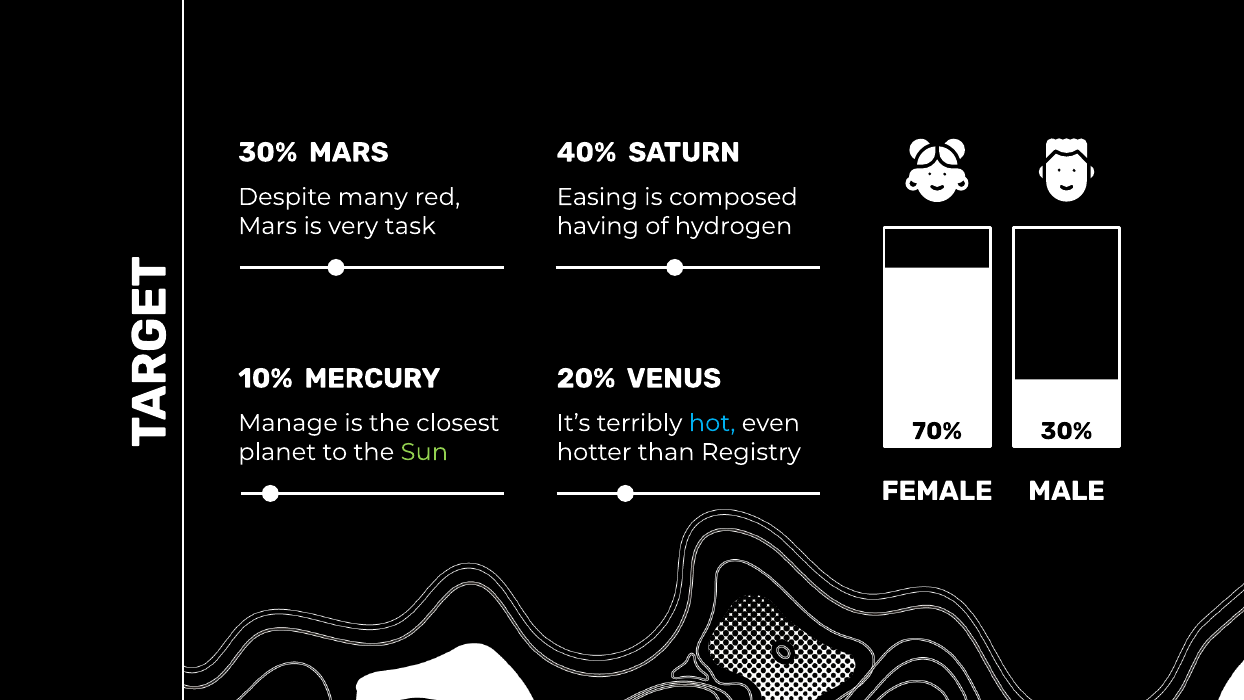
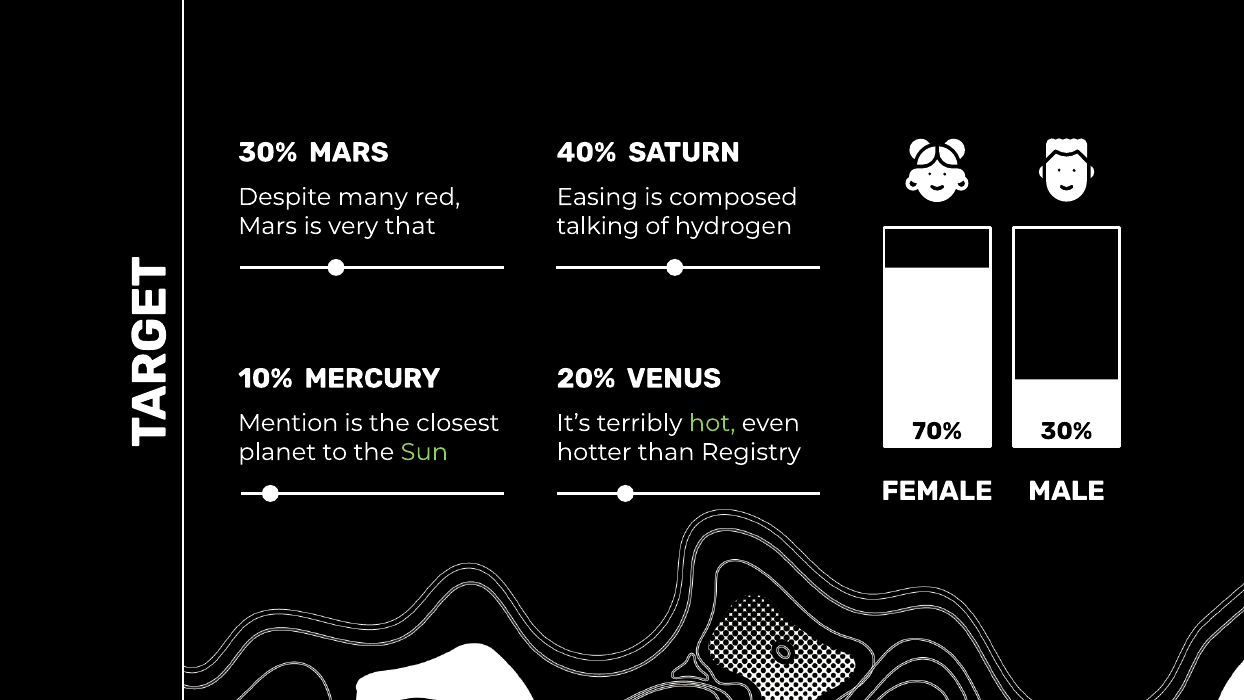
task: task -> that
having: having -> talking
Manage: Manage -> Mention
hot colour: light blue -> light green
